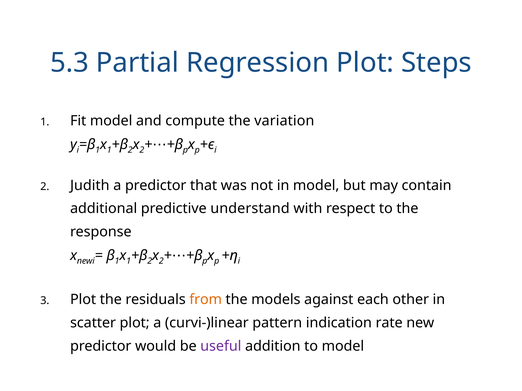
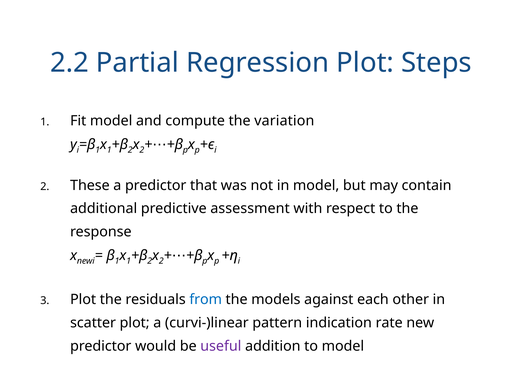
5.3: 5.3 -> 2.2
Judith: Judith -> These
understand: understand -> assessment
from colour: orange -> blue
